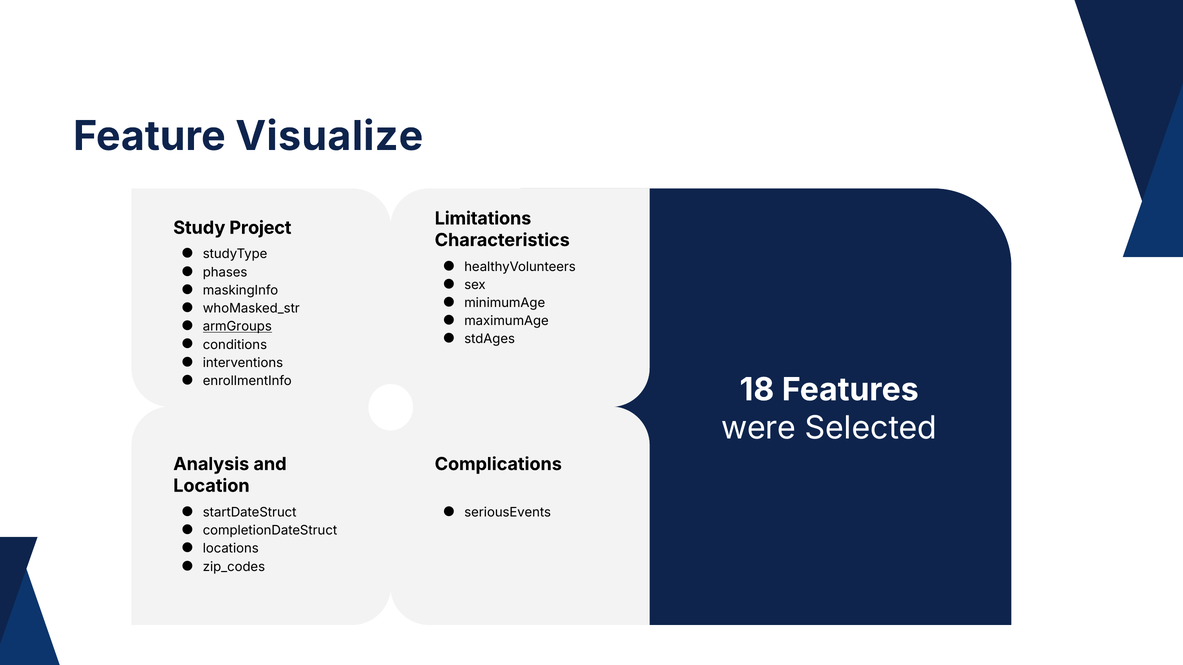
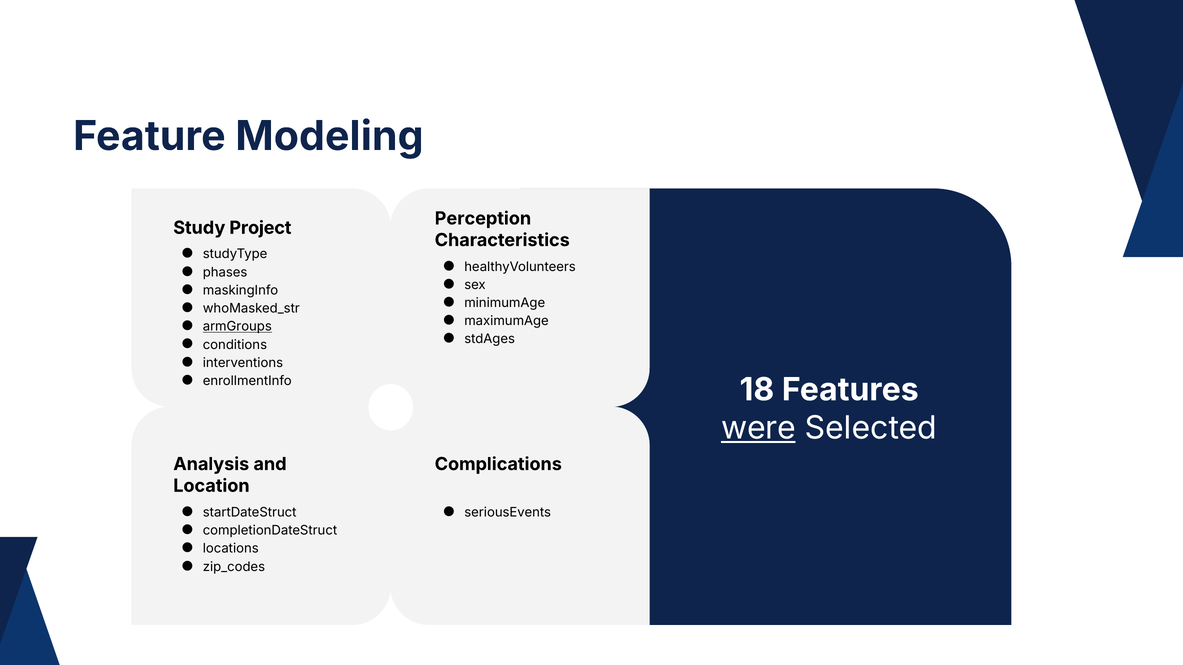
Visualize: Visualize -> Modeling
Limitations: Limitations -> Perception
were underline: none -> present
